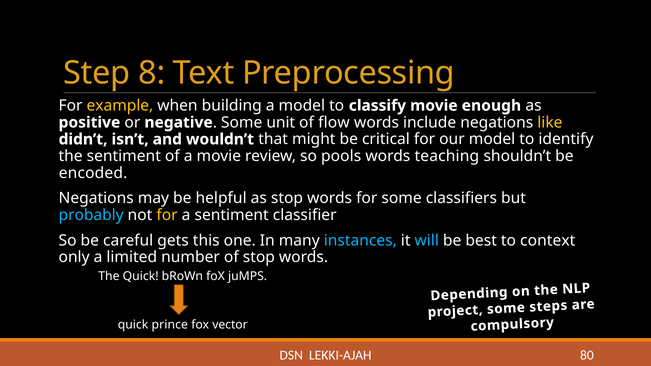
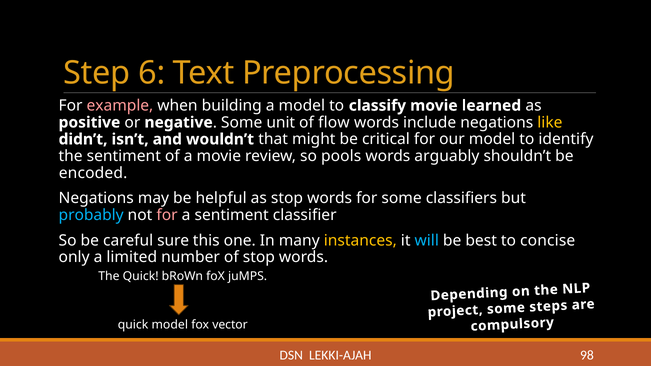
8: 8 -> 6
example colour: yellow -> pink
enough: enough -> learned
teaching: teaching -> arguably
for at (167, 215) colour: yellow -> pink
gets: gets -> sure
instances colour: light blue -> yellow
context: context -> concise
quick prince: prince -> model
80: 80 -> 98
